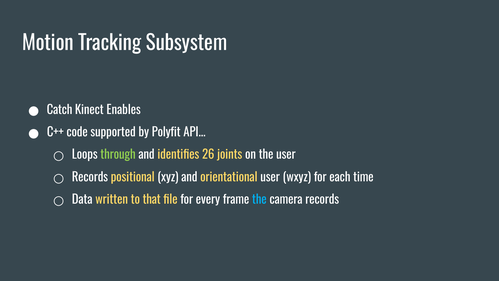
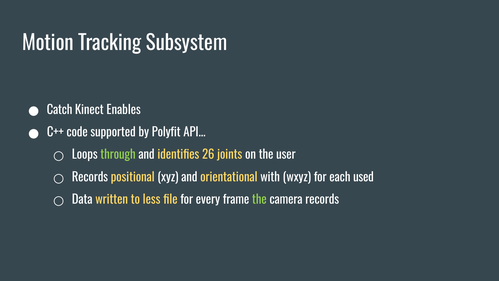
orientational user: user -> with
time: time -> used
that: that -> less
the at (259, 200) colour: light blue -> light green
